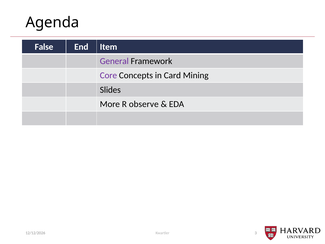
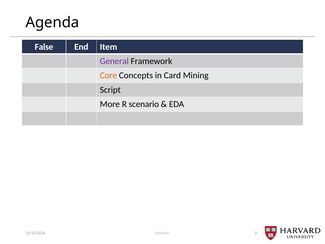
Core colour: purple -> orange
Slides: Slides -> Script
observe: observe -> scenario
